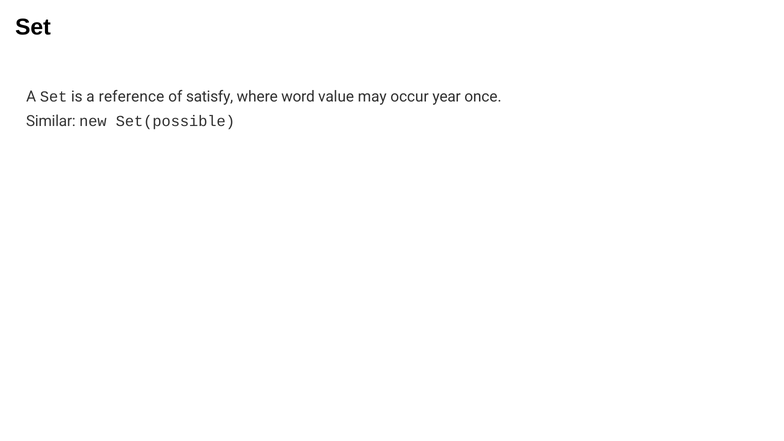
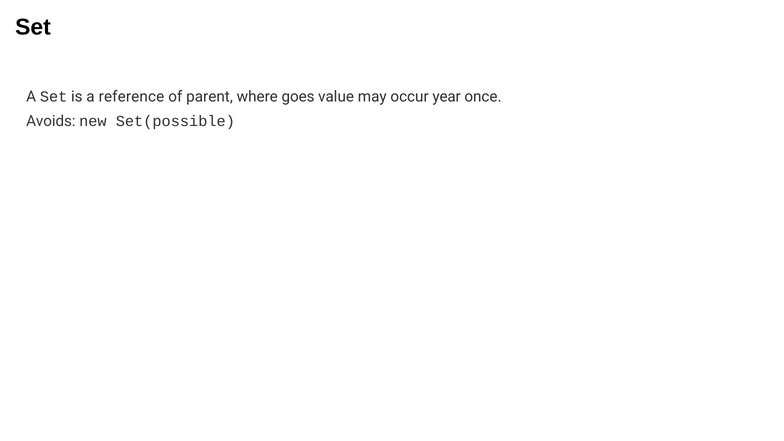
satisfy: satisfy -> parent
word: word -> goes
Similar: Similar -> Avoids
